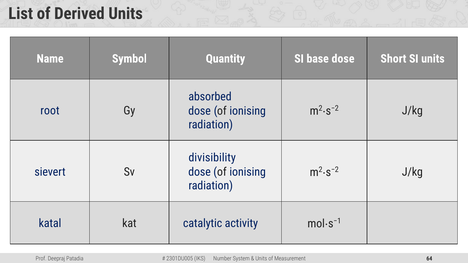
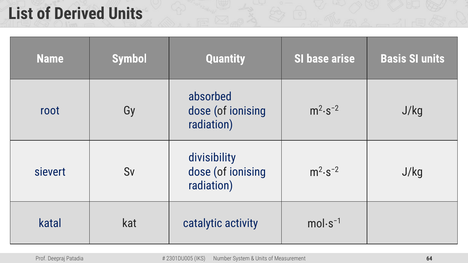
base dose: dose -> arise
Short: Short -> Basis
